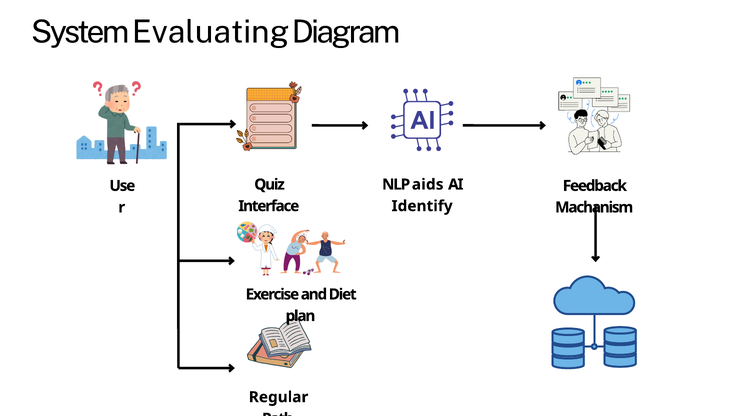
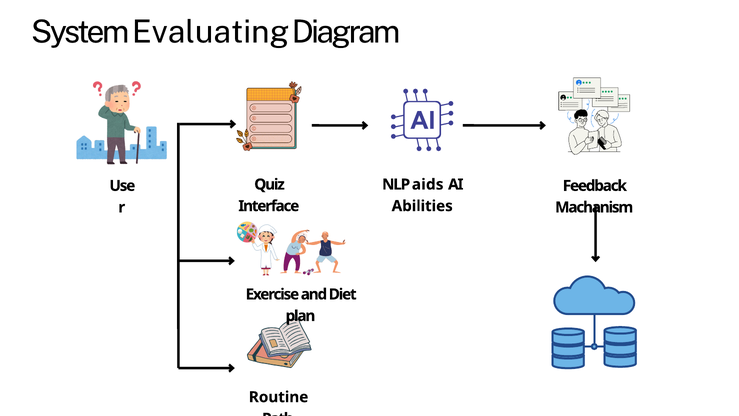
Identify: Identify -> Abilities
Regular: Regular -> Routine
